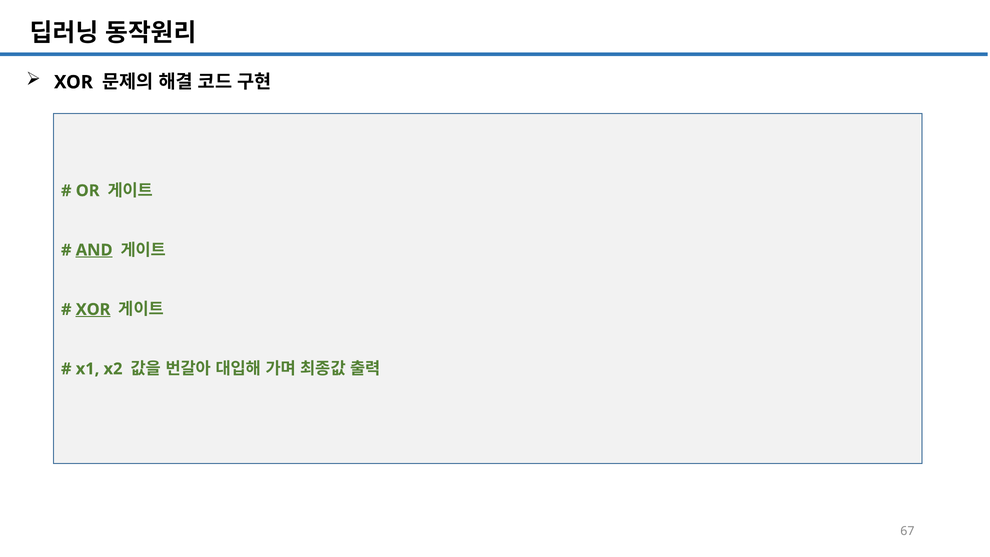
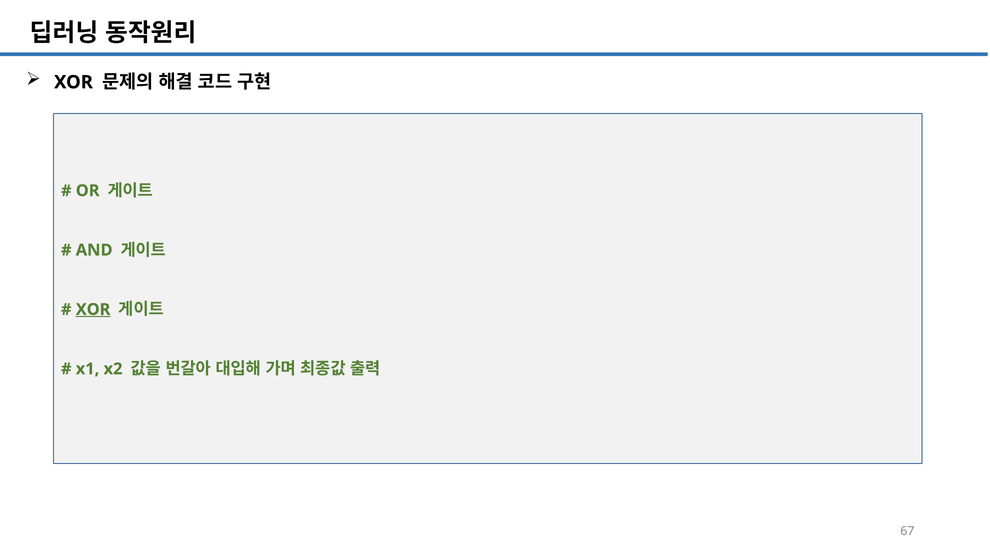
AND underline: present -> none
